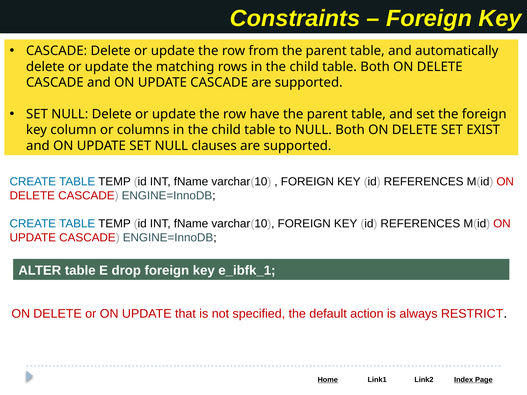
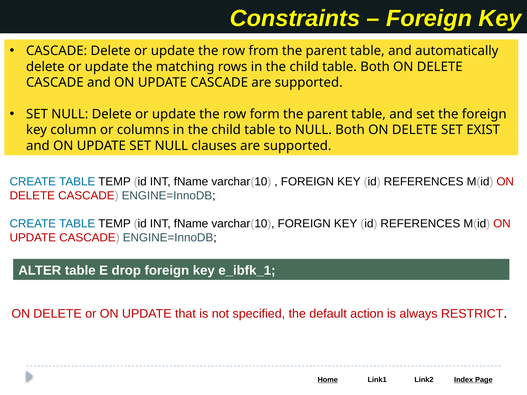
have: have -> form
